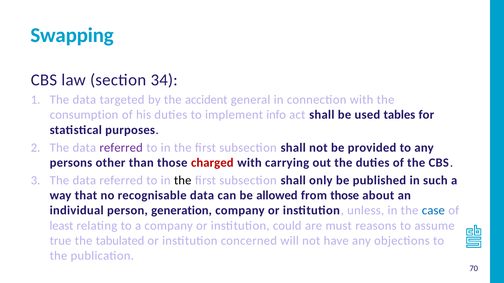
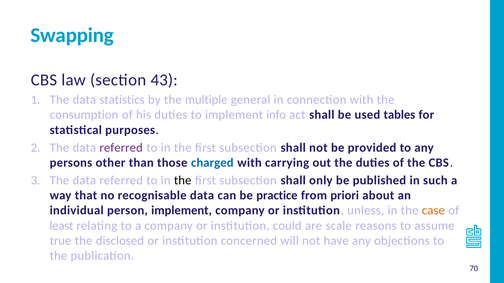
34: 34 -> 43
targeted: targeted -> statistics
accident: accident -> multiple
charged colour: red -> blue
allowed: allowed -> practice
from those: those -> priori
person generation: generation -> implement
case colour: blue -> orange
must: must -> scale
tabulated: tabulated -> disclosed
